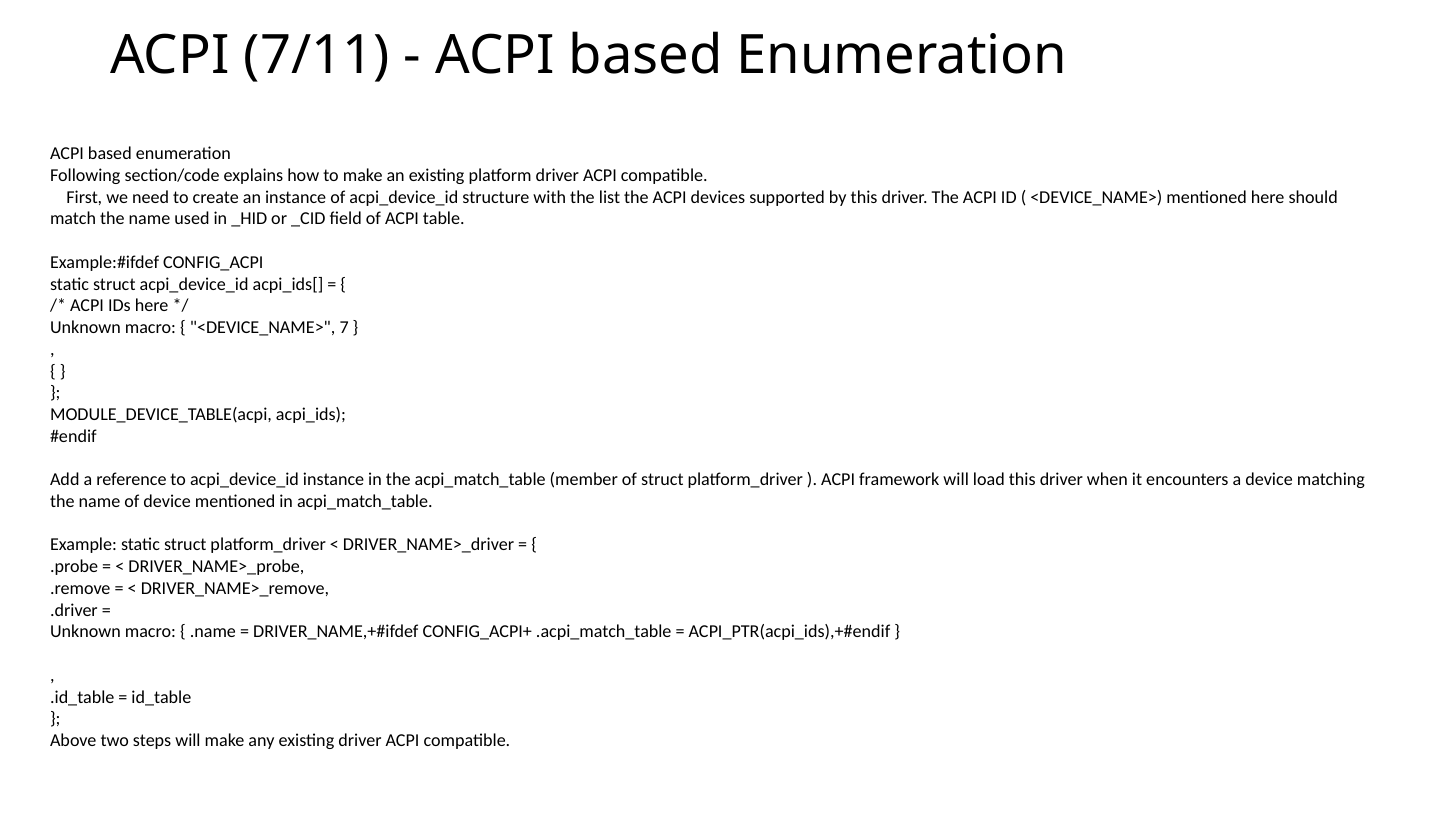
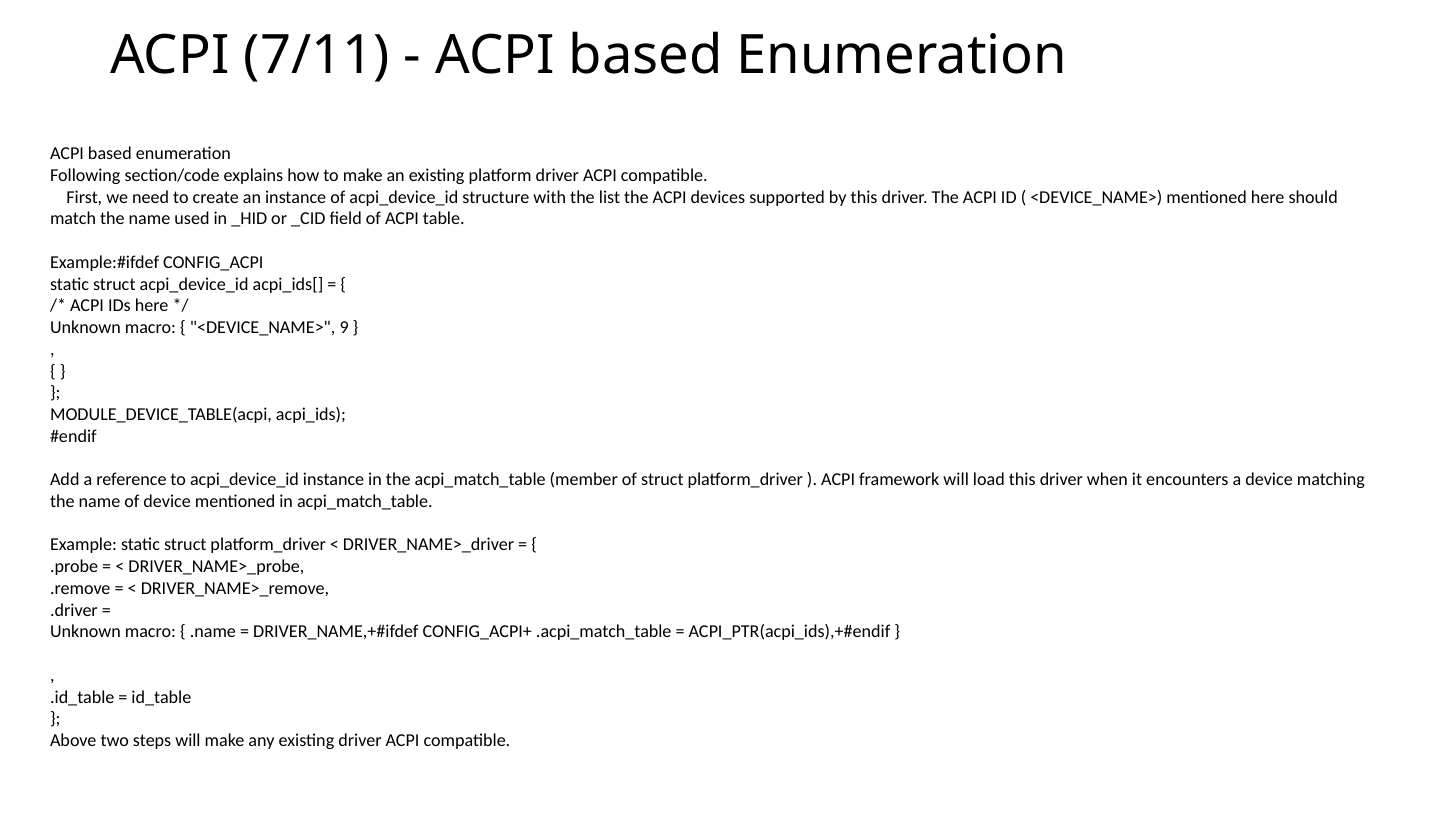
7: 7 -> 9
